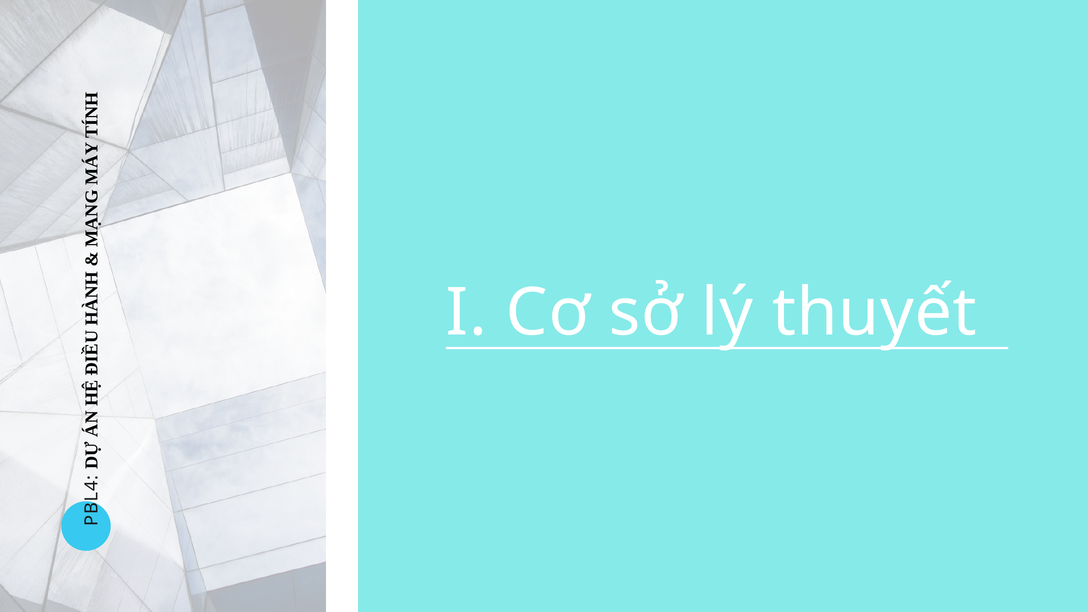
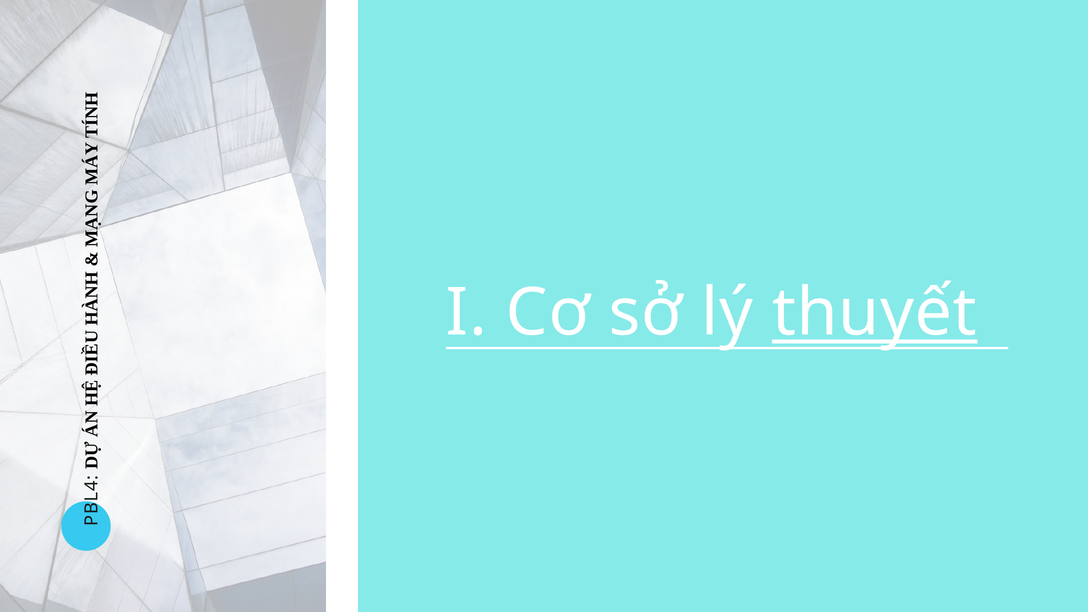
thuyết underline: none -> present
